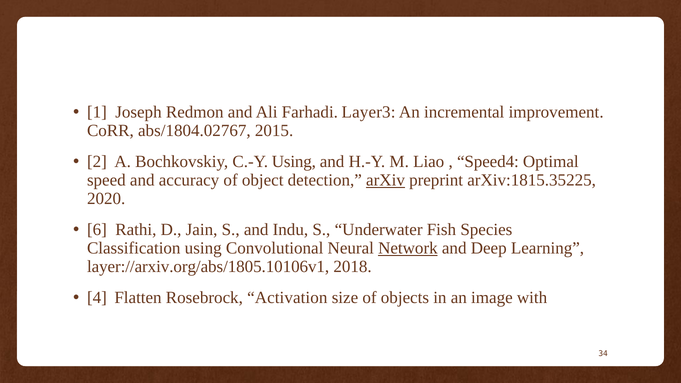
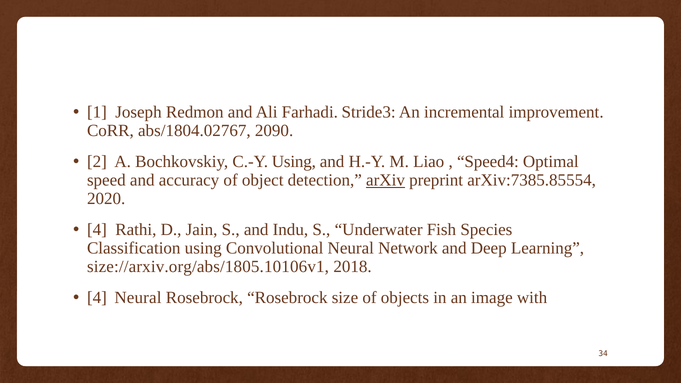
Layer3: Layer3 -> Stride3
2015: 2015 -> 2090
arXiv:1815.35225: arXiv:1815.35225 -> arXiv:7385.85554
6 at (97, 230): 6 -> 4
Network underline: present -> none
layer://arxiv.org/abs/1805.10106v1: layer://arxiv.org/abs/1805.10106v1 -> size://arxiv.org/abs/1805.10106v1
4 Flatten: Flatten -> Neural
Rosebrock Activation: Activation -> Rosebrock
